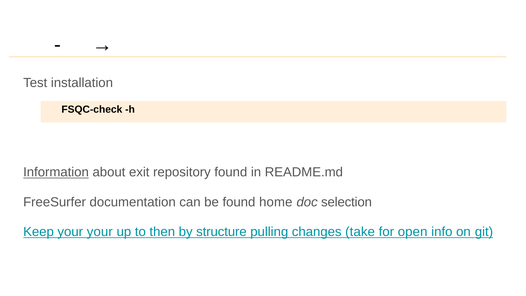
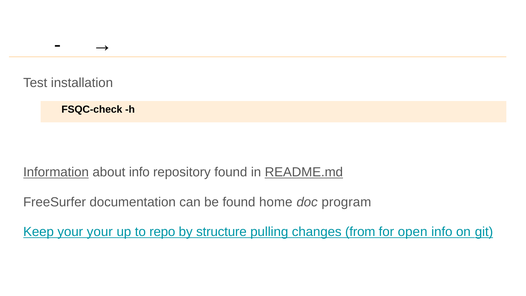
about exit: exit -> info
README.md underline: none -> present
selection: selection -> program
then: then -> repo
take: take -> from
